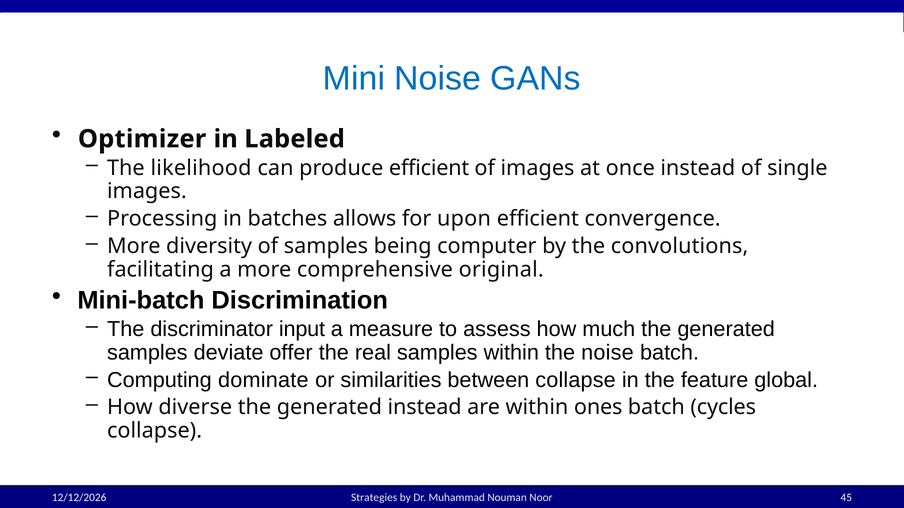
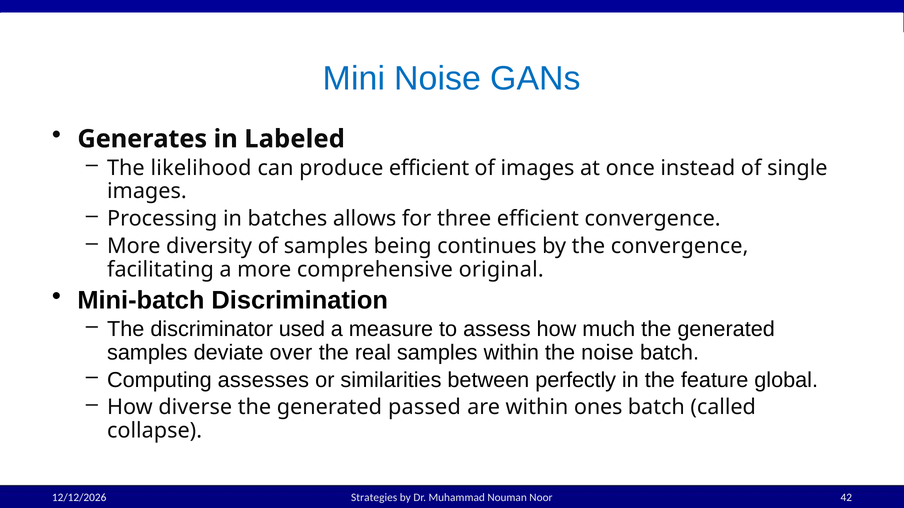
Optimizer: Optimizer -> Generates
upon: upon -> three
computer: computer -> continues
the convolutions: convolutions -> convergence
input: input -> used
offer: offer -> over
dominate: dominate -> assesses
between collapse: collapse -> perfectly
generated instead: instead -> passed
cycles: cycles -> called
45: 45 -> 42
